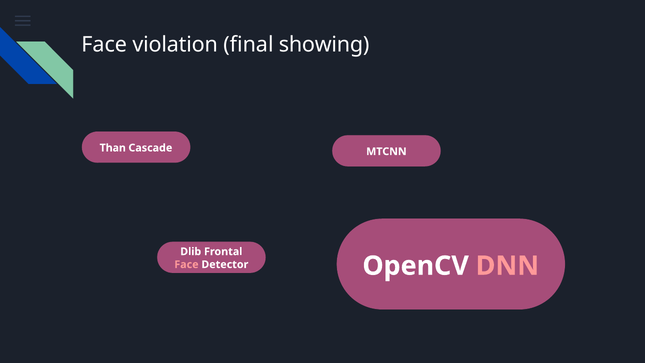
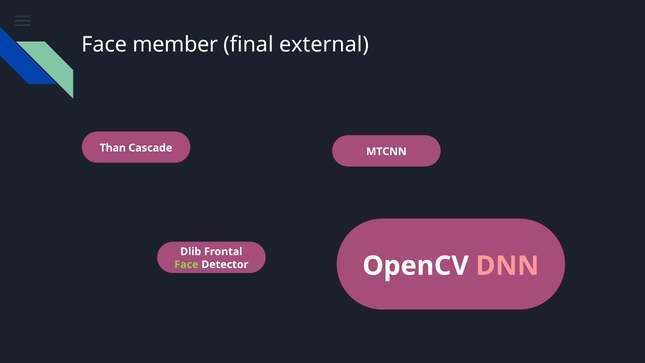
violation: violation -> member
showing: showing -> external
Face at (186, 264) colour: pink -> light green
